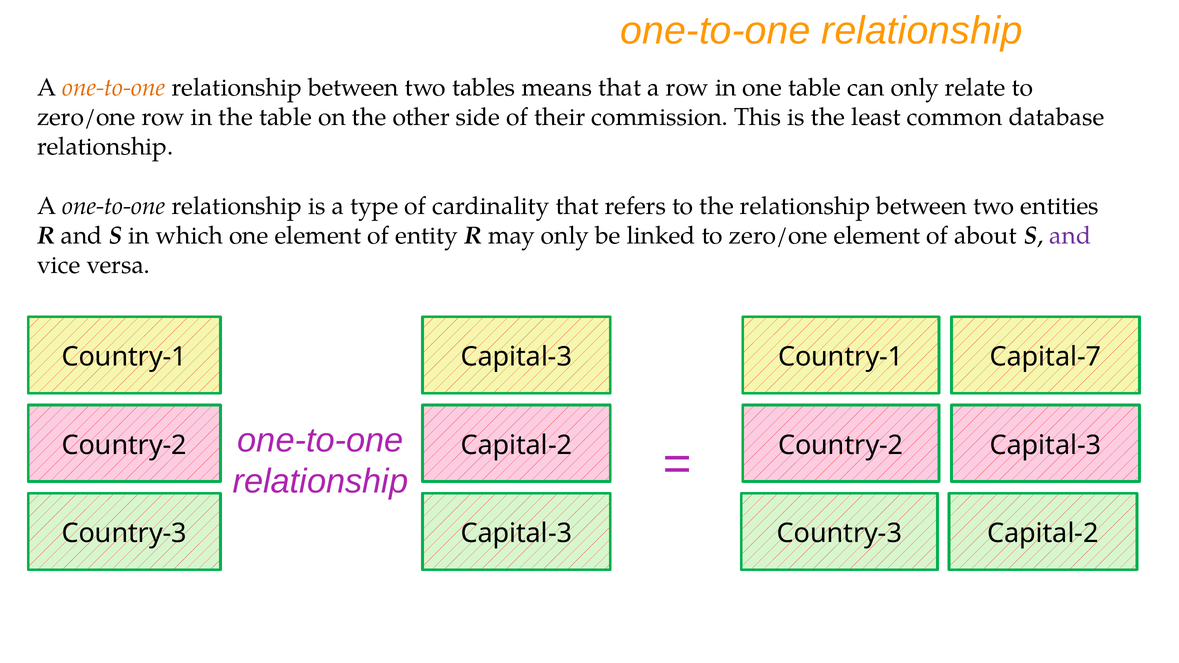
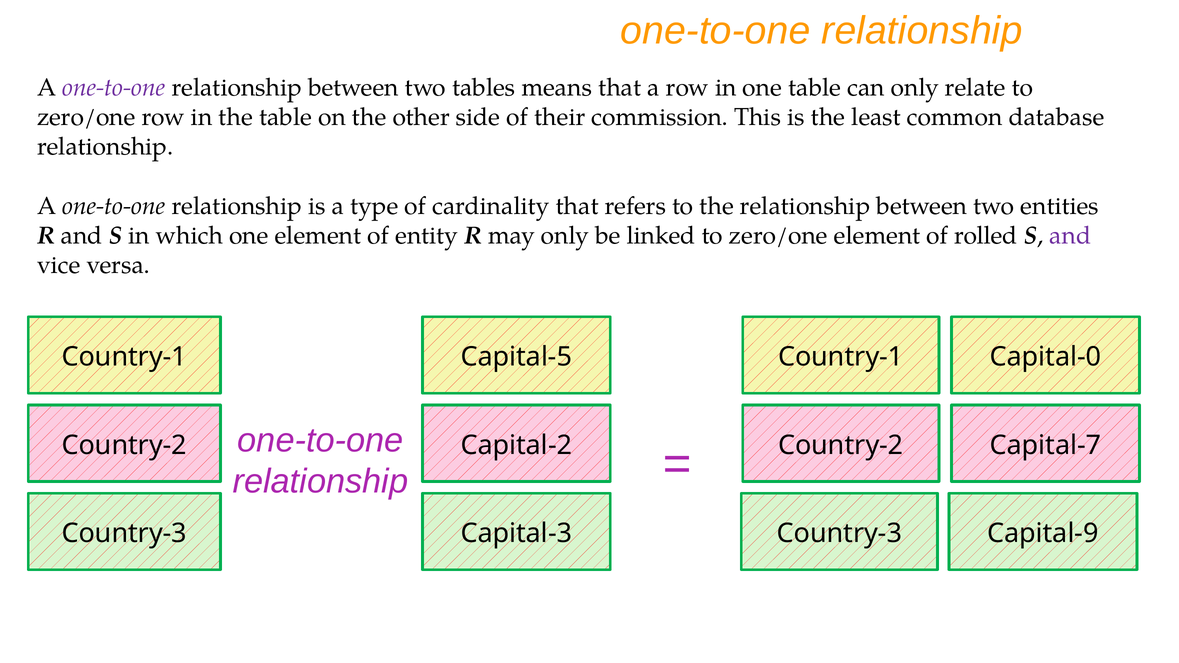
one-to-one at (114, 88) colour: orange -> purple
about: about -> rolled
Country-1 Capital-3: Capital-3 -> Capital-5
Capital-7: Capital-7 -> Capital-0
Country-2 Capital-3: Capital-3 -> Capital-7
Country-3 Capital-2: Capital-2 -> Capital-9
